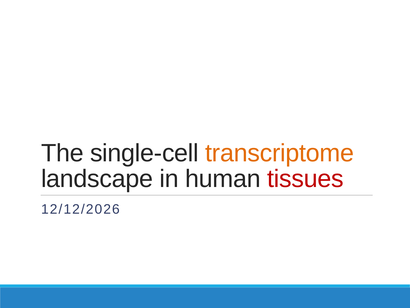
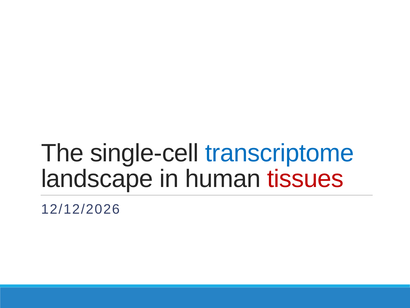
transcriptome colour: orange -> blue
